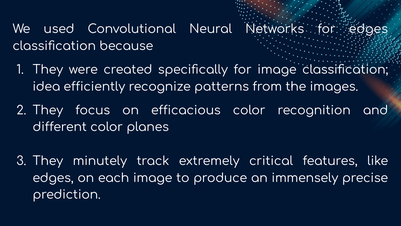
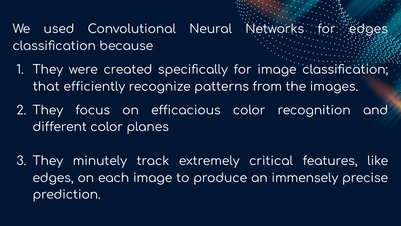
idea: idea -> that
